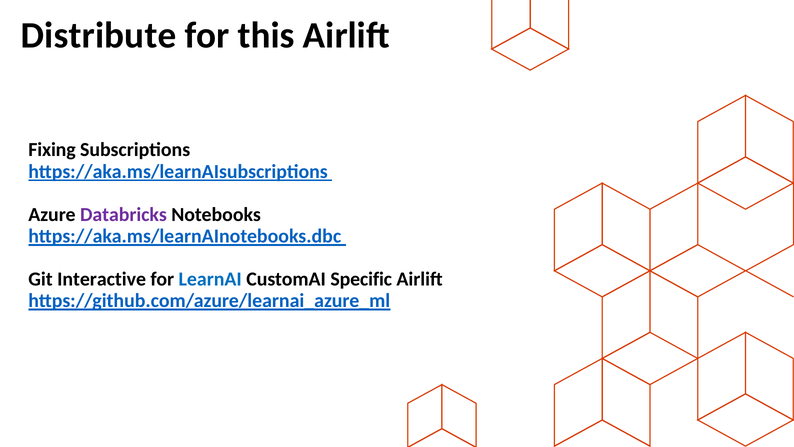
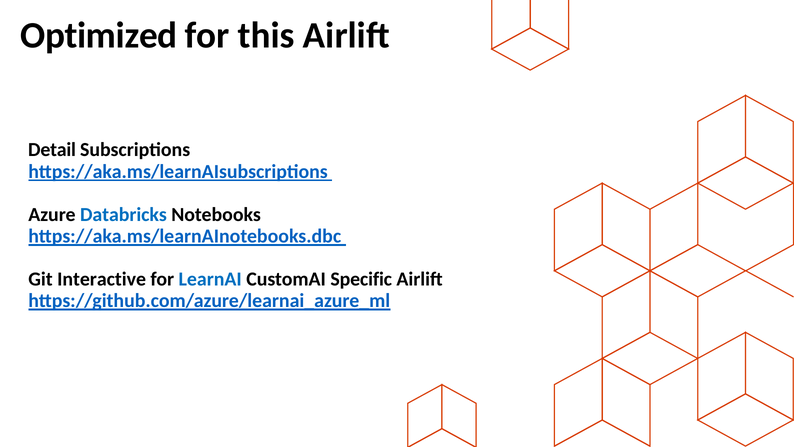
Distribute: Distribute -> Optimized
Fixing: Fixing -> Detail
Databricks colour: purple -> blue
